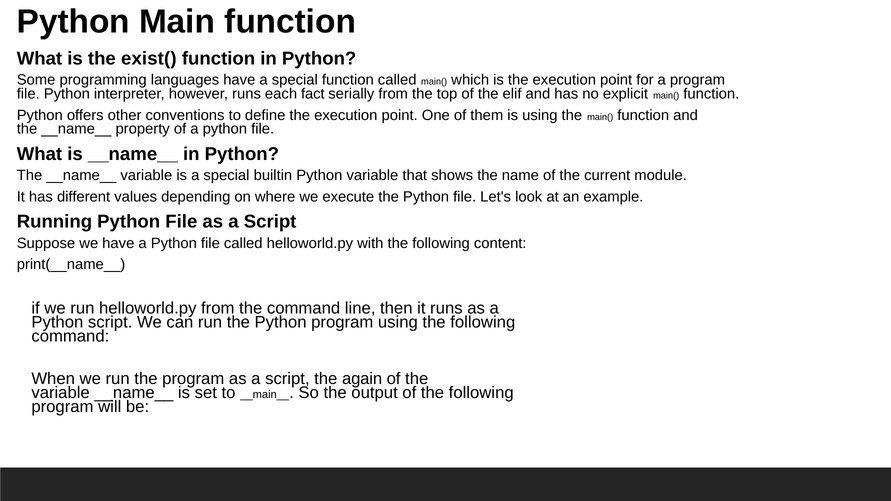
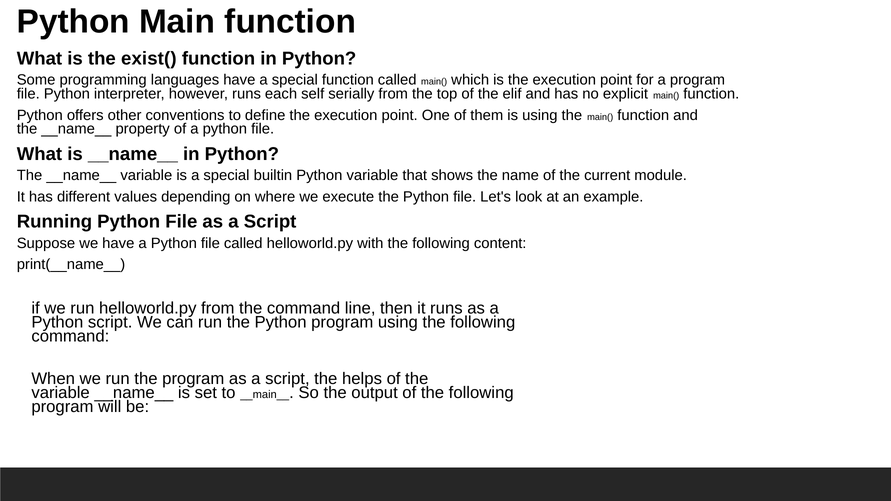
fact: fact -> self
again: again -> helps
